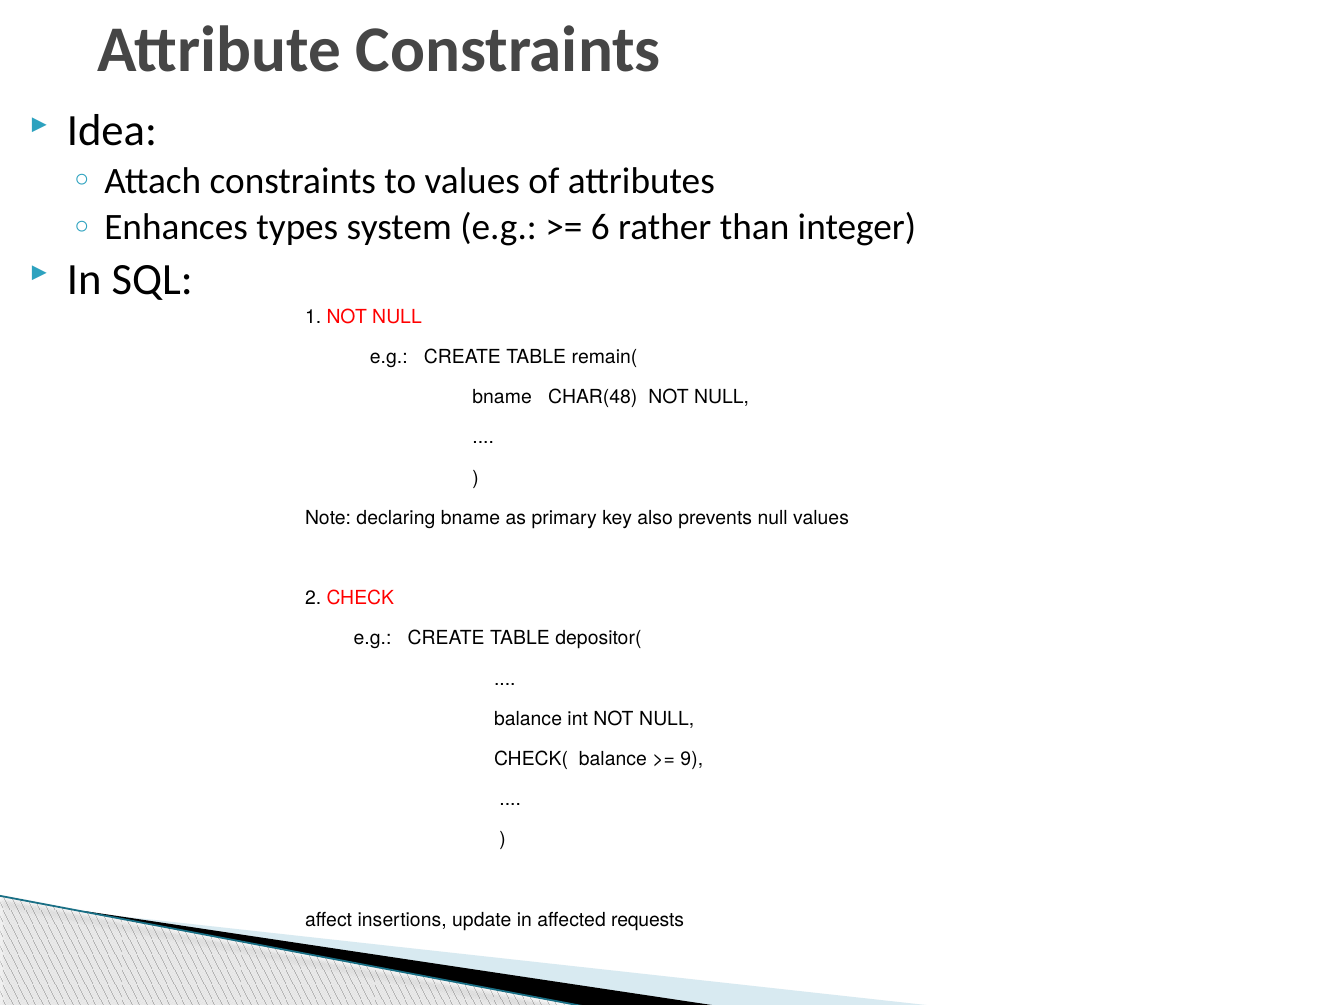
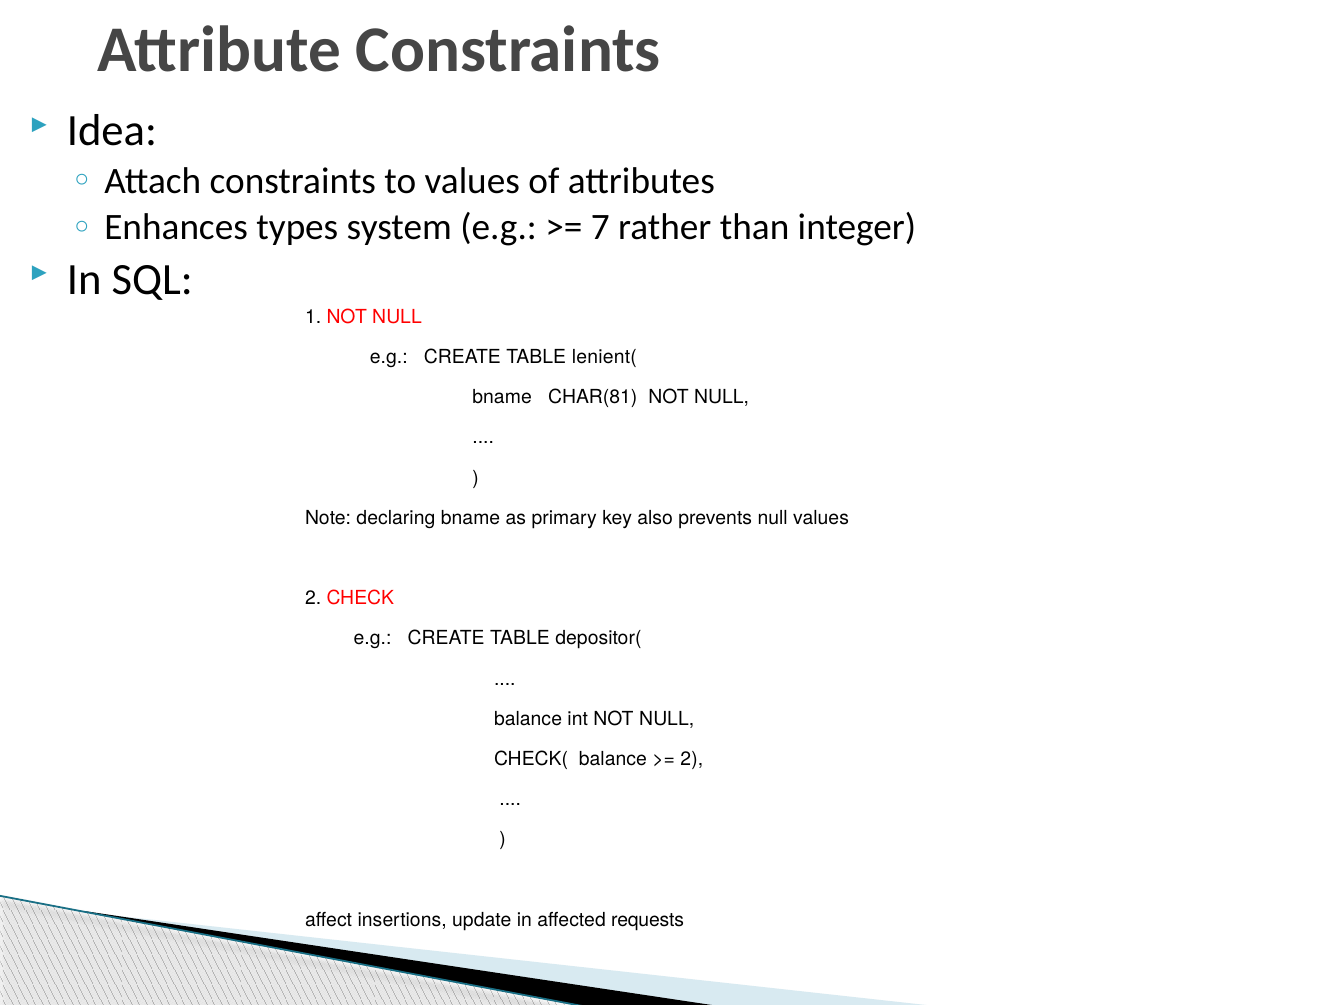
6: 6 -> 7
remain(: remain( -> lenient(
CHAR(48: CHAR(48 -> CHAR(81
9 at (692, 759): 9 -> 2
